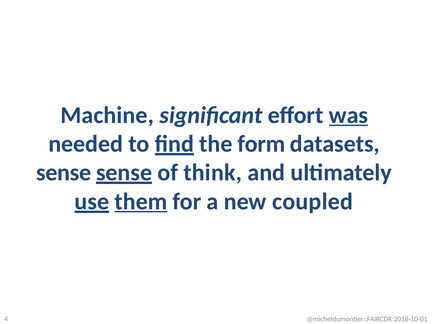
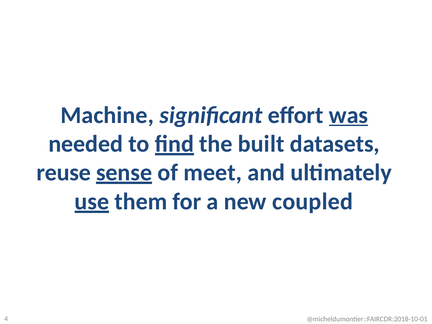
form: form -> built
sense at (64, 173): sense -> reuse
think: think -> meet
them underline: present -> none
